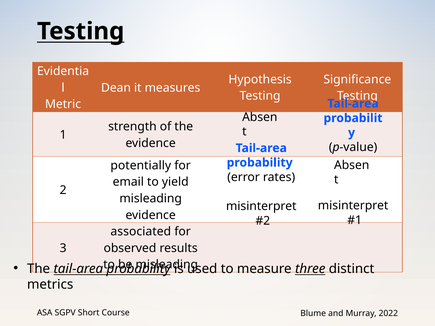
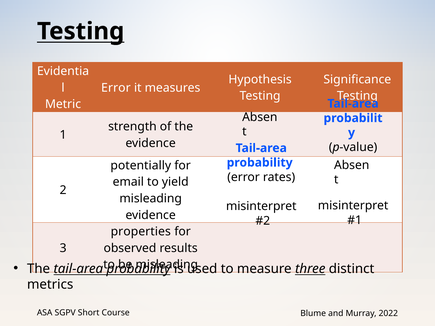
Dean at (116, 88): Dean -> Error
associated: associated -> properties
